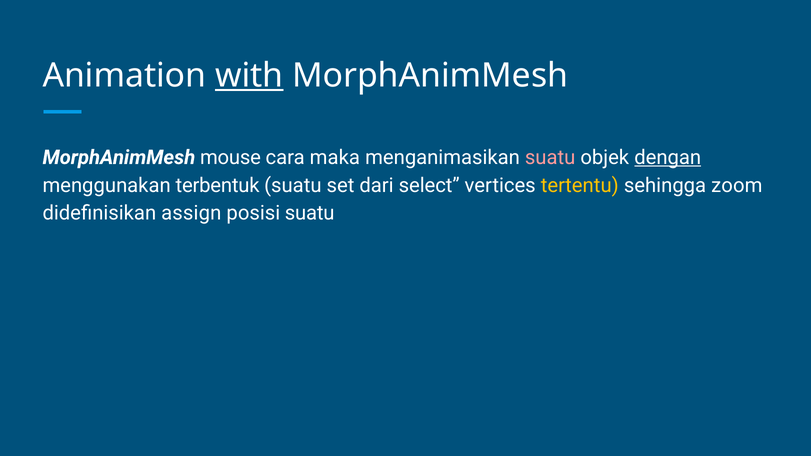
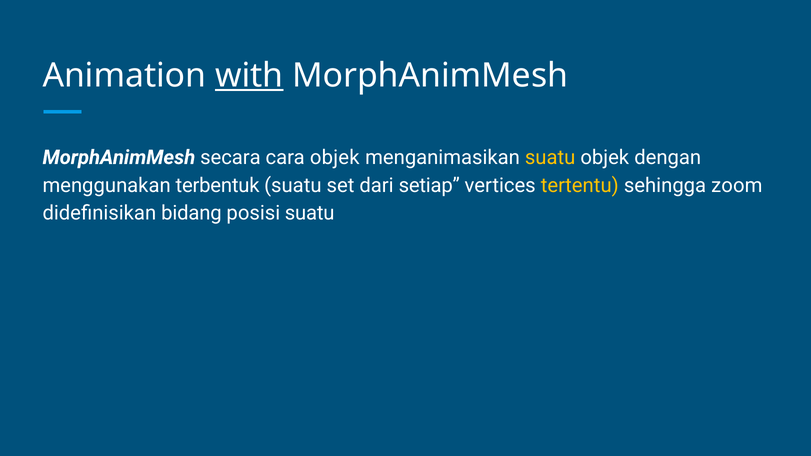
mouse: mouse -> secara
cara maka: maka -> objek
suatu at (550, 157) colour: pink -> yellow
dengan underline: present -> none
select: select -> setiap
assign: assign -> bidang
